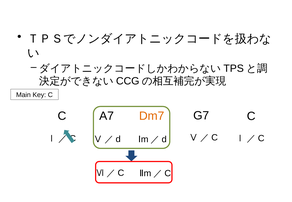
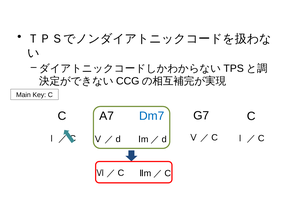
Dm7 colour: orange -> blue
